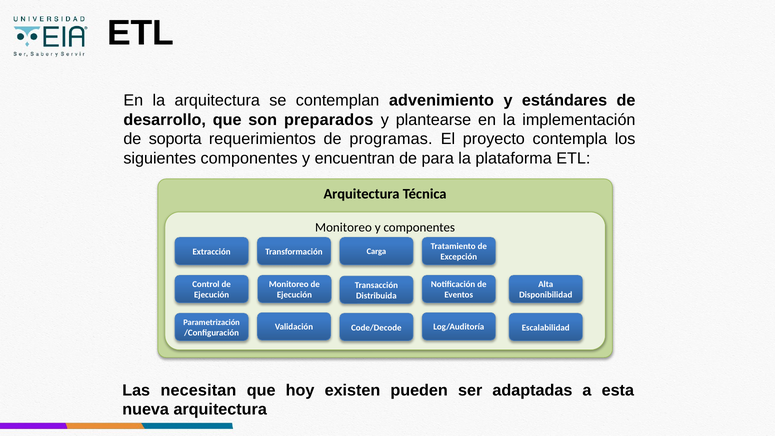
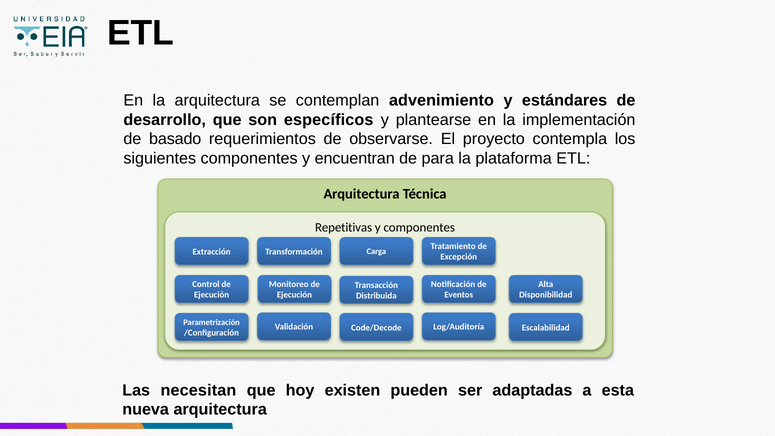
preparados: preparados -> específicos
soporta: soporta -> basado
programas: programas -> observarse
Monitoreo at (343, 228): Monitoreo -> Repetitivas
